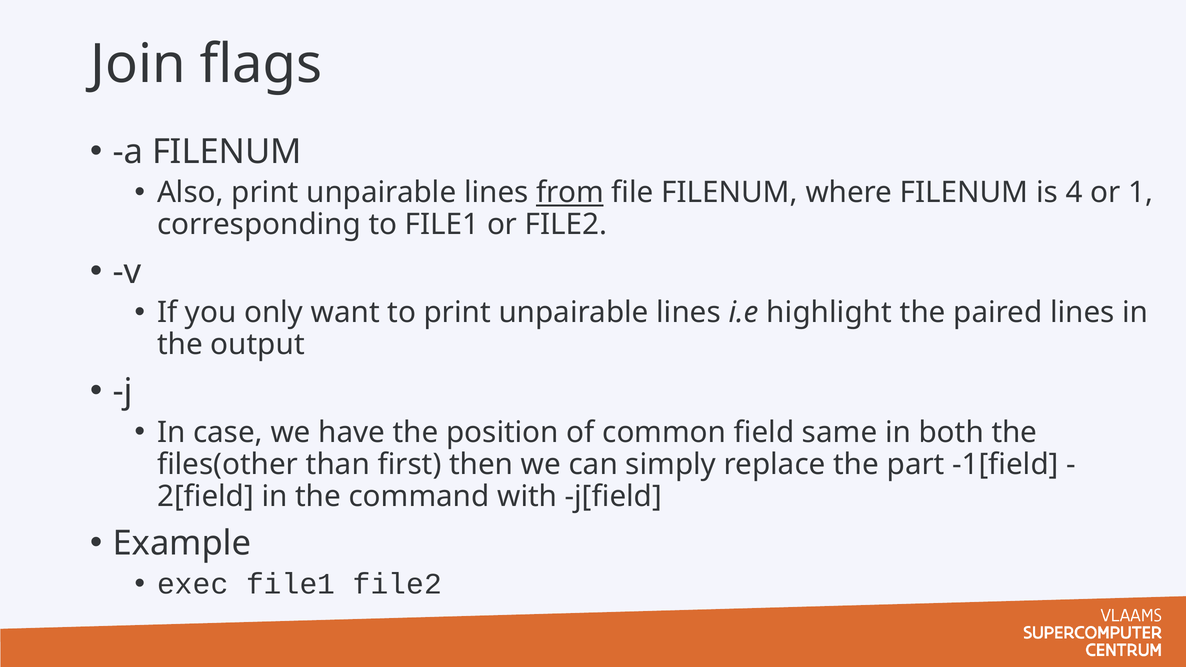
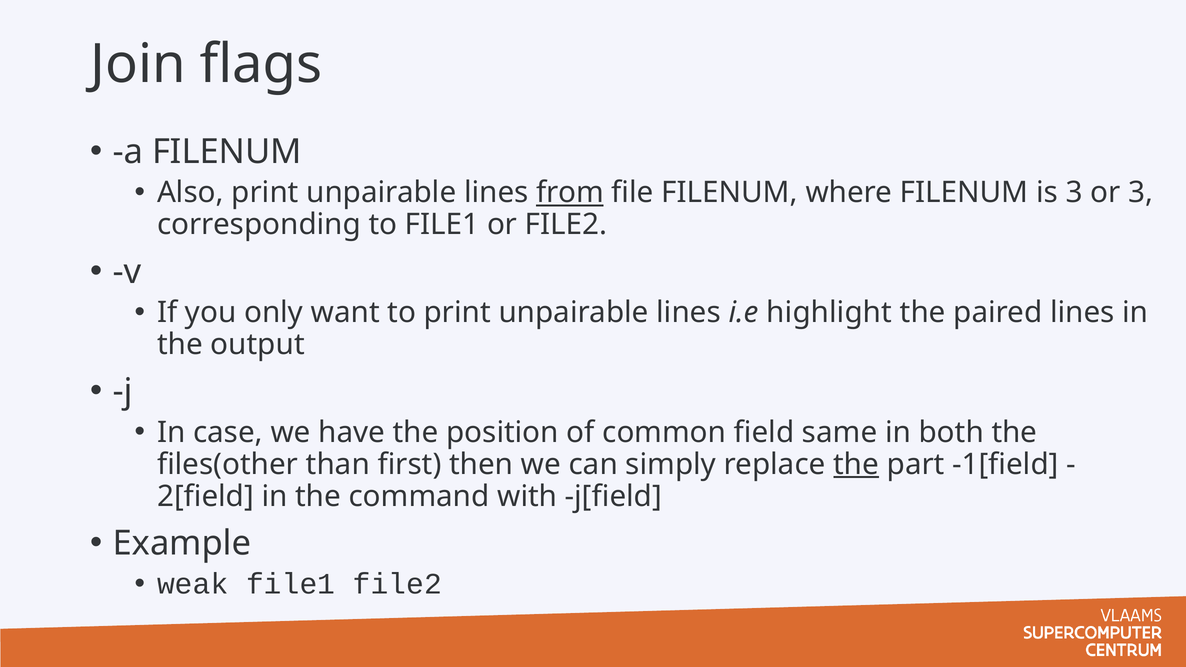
is 4: 4 -> 3
or 1: 1 -> 3
the at (856, 464) underline: none -> present
exec: exec -> weak
